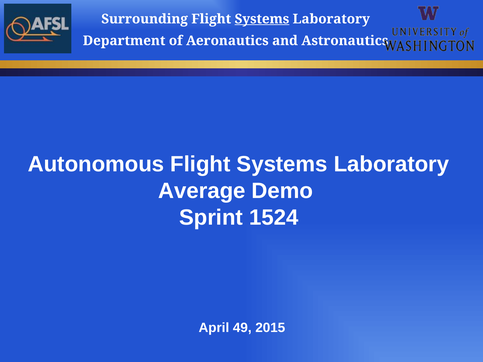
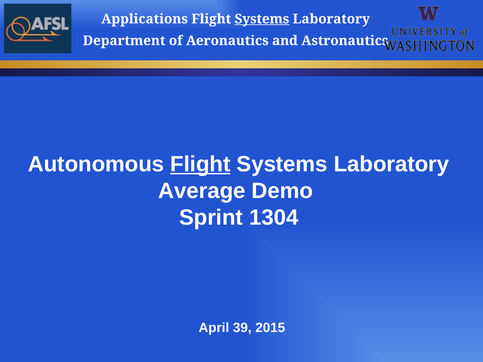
Surrounding: Surrounding -> Applications
Flight at (200, 164) underline: none -> present
1524: 1524 -> 1304
49: 49 -> 39
